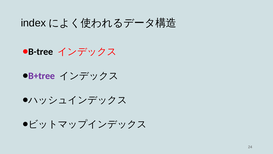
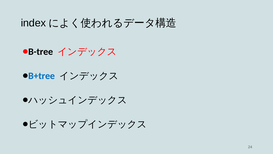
B+tree colour: purple -> blue
